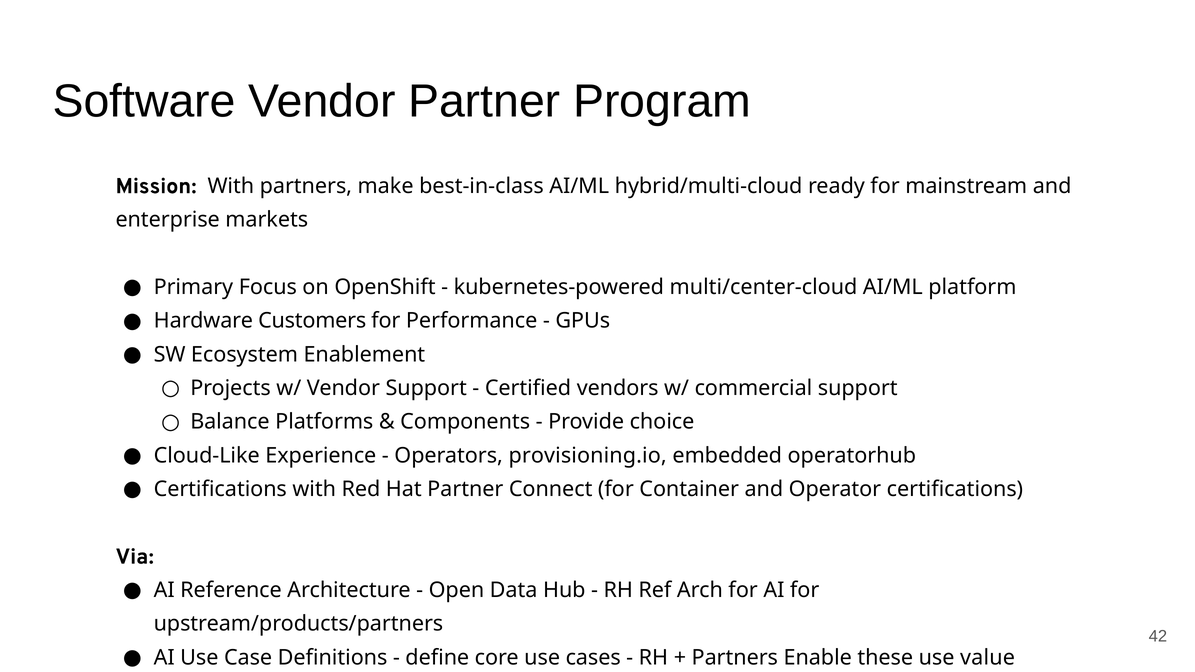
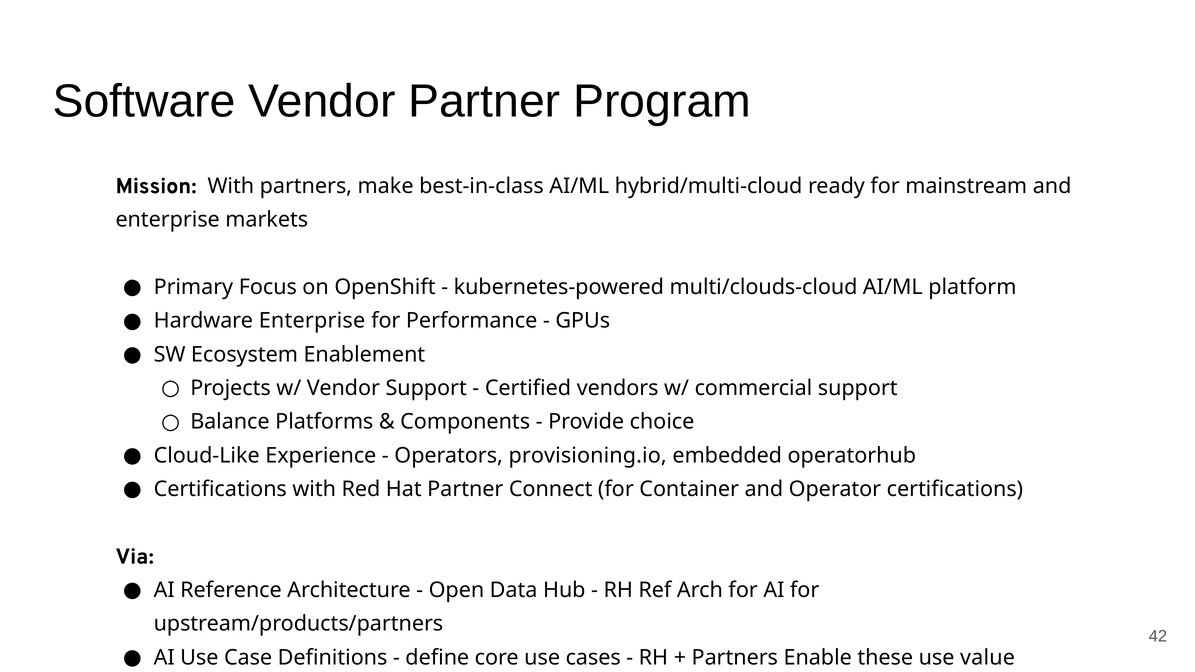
multi/center-cloud: multi/center-cloud -> multi/clouds-cloud
Hardware Customers: Customers -> Enterprise
